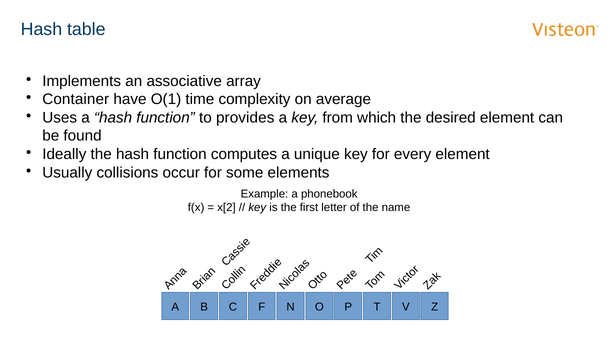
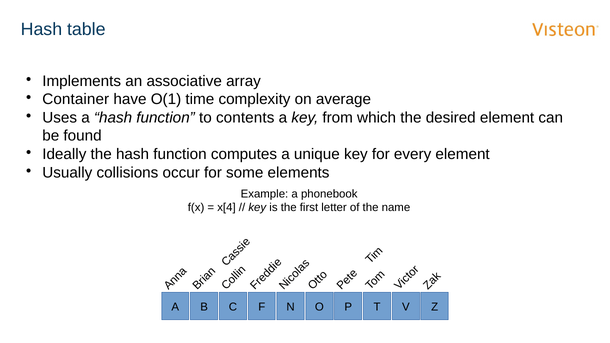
provides: provides -> contents
x[2: x[2 -> x[4
